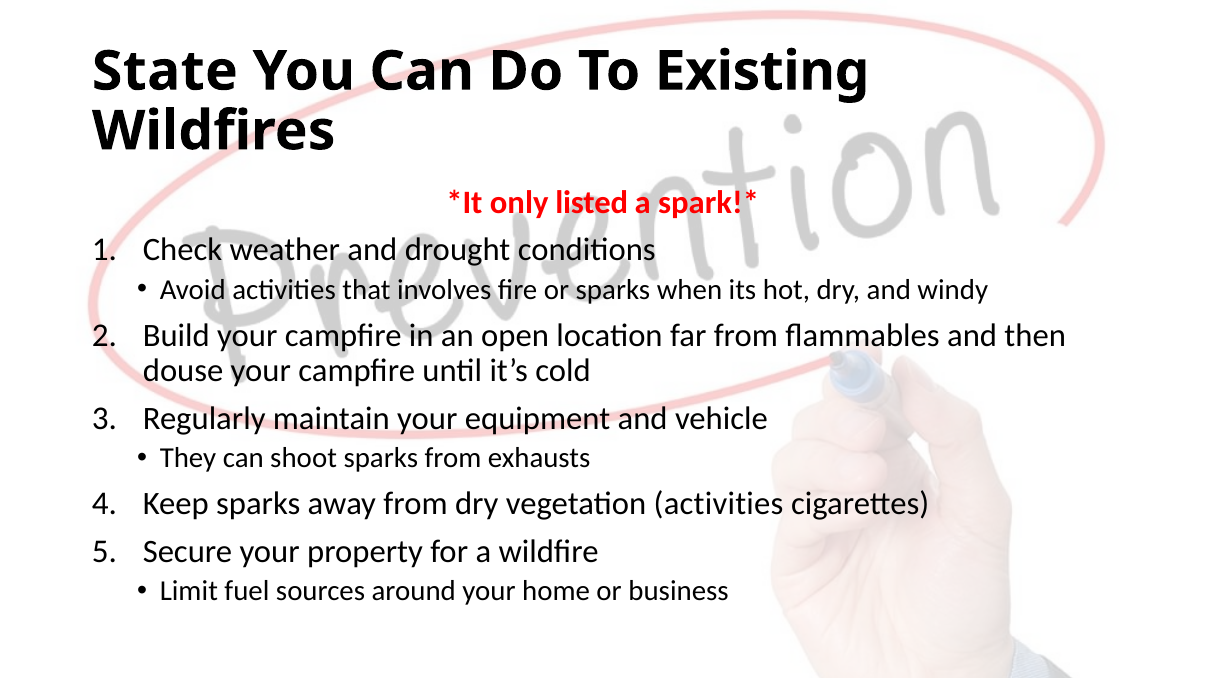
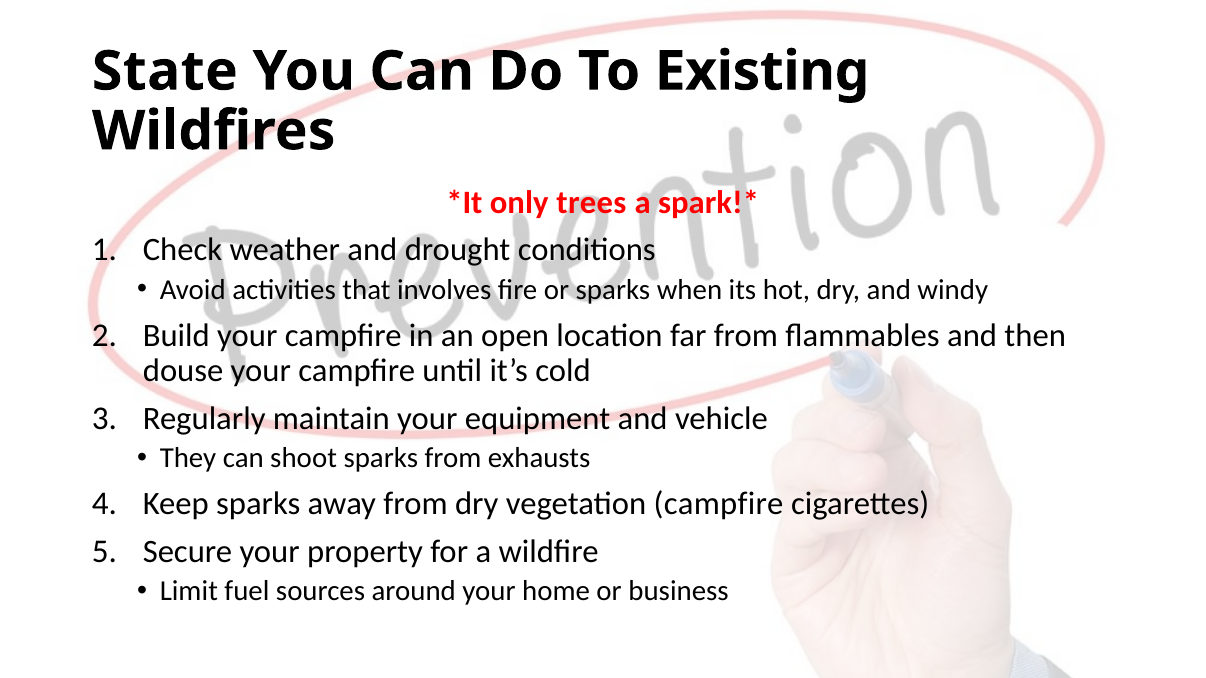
listed: listed -> trees
vegetation activities: activities -> campfire
